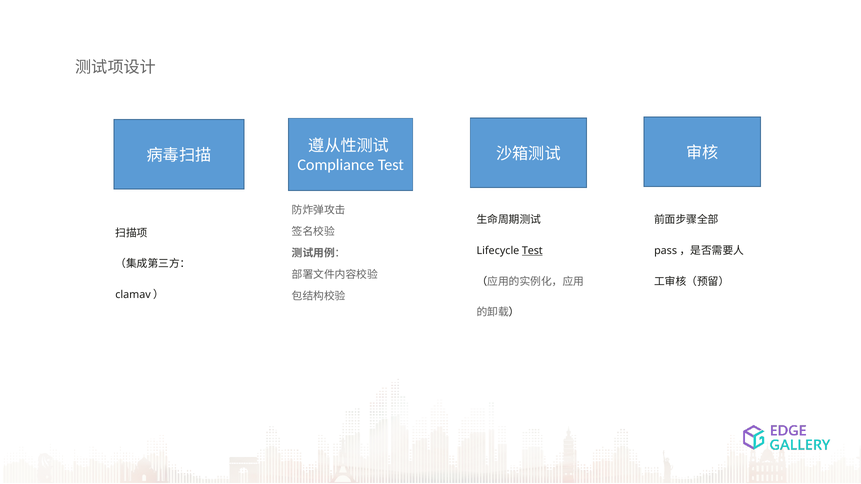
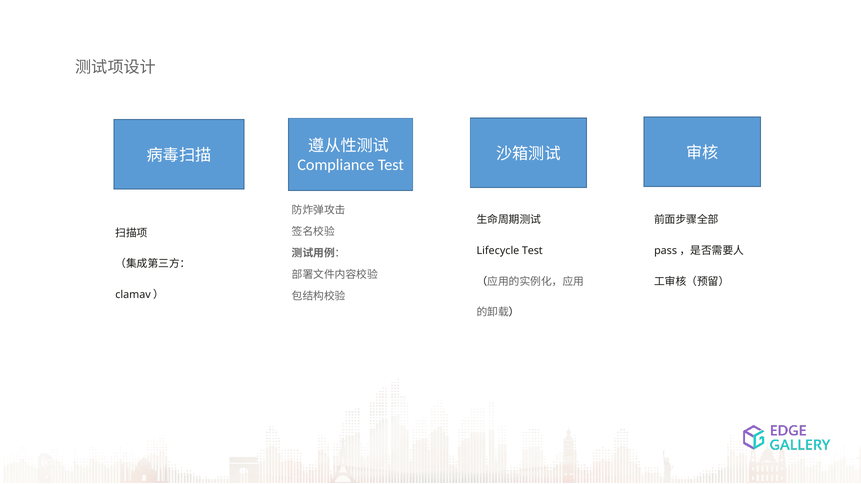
Test at (532, 251) underline: present -> none
